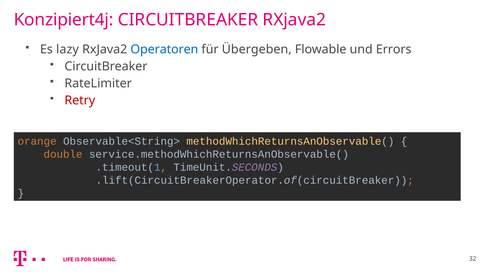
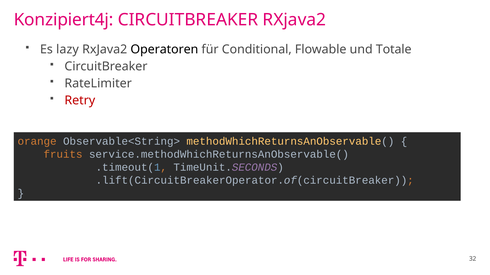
Operatoren colour: blue -> black
Übergeben: Übergeben -> Conditional
Errors: Errors -> Totale
double: double -> fruits
